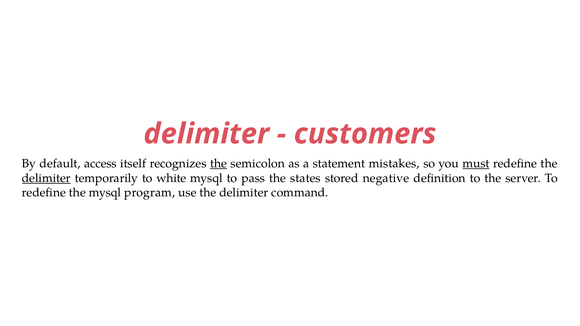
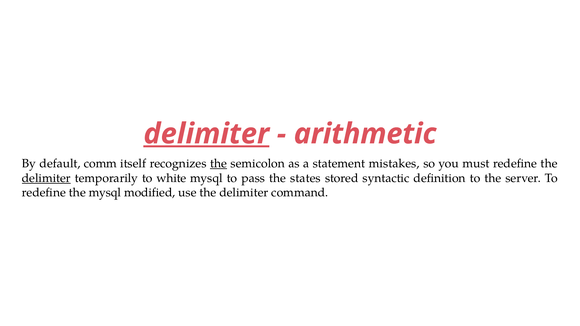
delimiter at (206, 134) underline: none -> present
customers: customers -> arithmetic
access: access -> comm
must underline: present -> none
negative: negative -> syntactic
program: program -> modified
